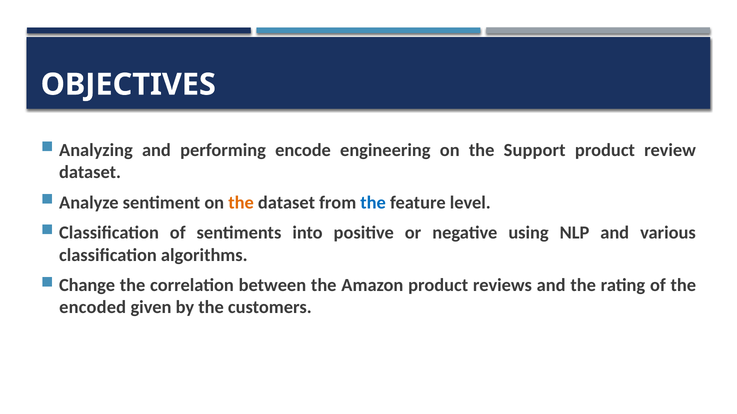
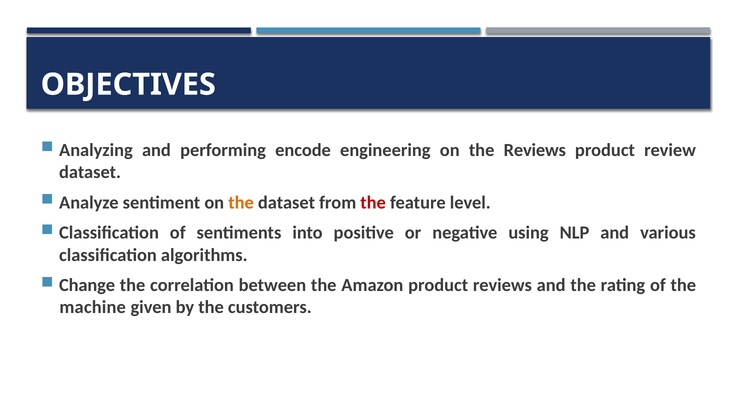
the Support: Support -> Reviews
the at (373, 203) colour: blue -> red
encoded: encoded -> machine
